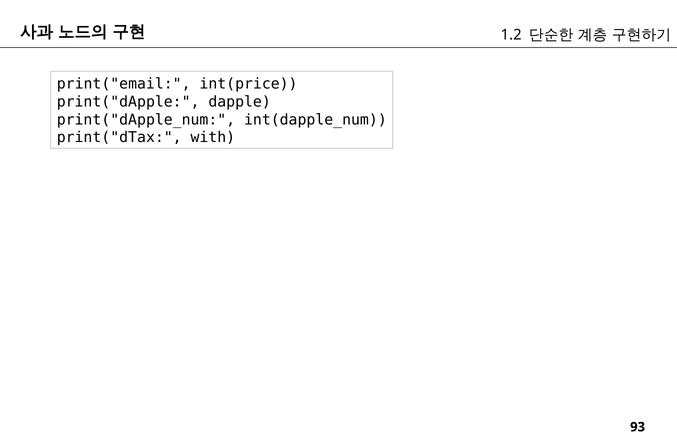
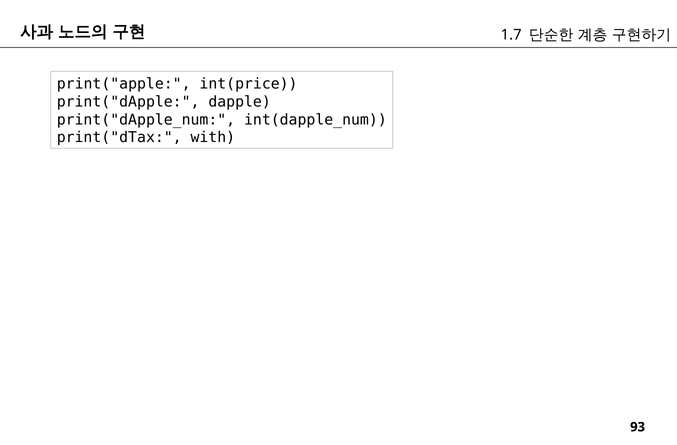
1.2: 1.2 -> 1.7
print("email: print("email -> print("apple
